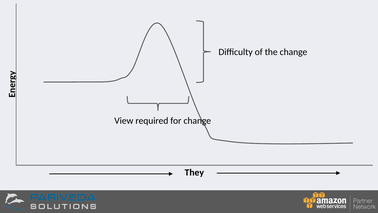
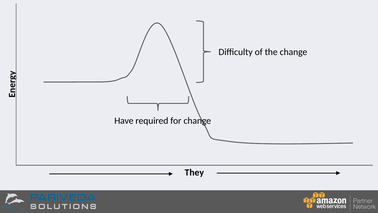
View: View -> Have
